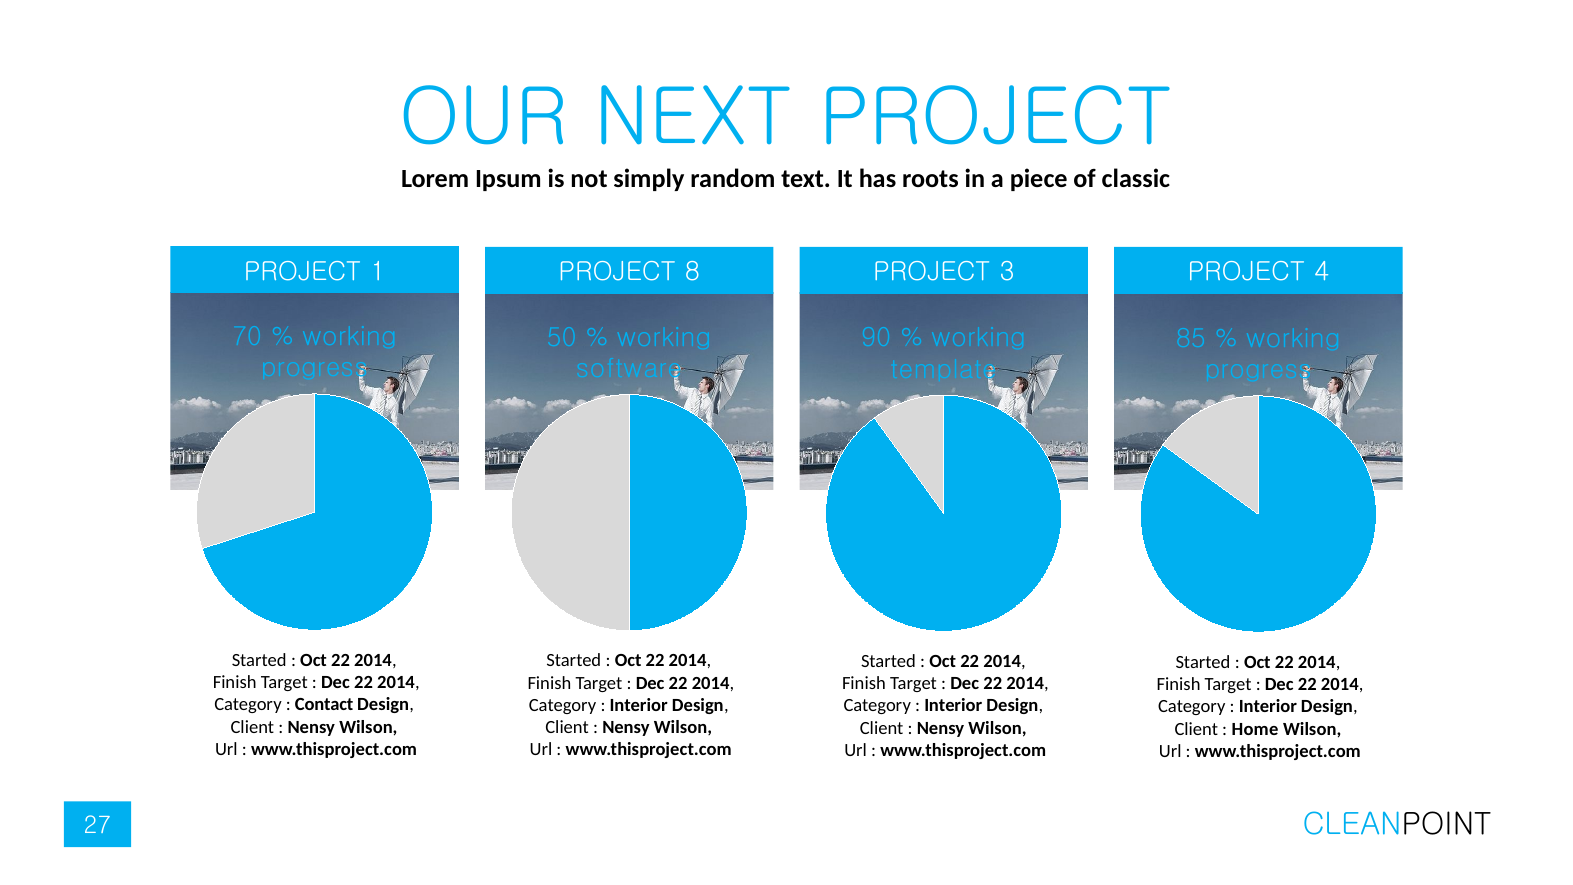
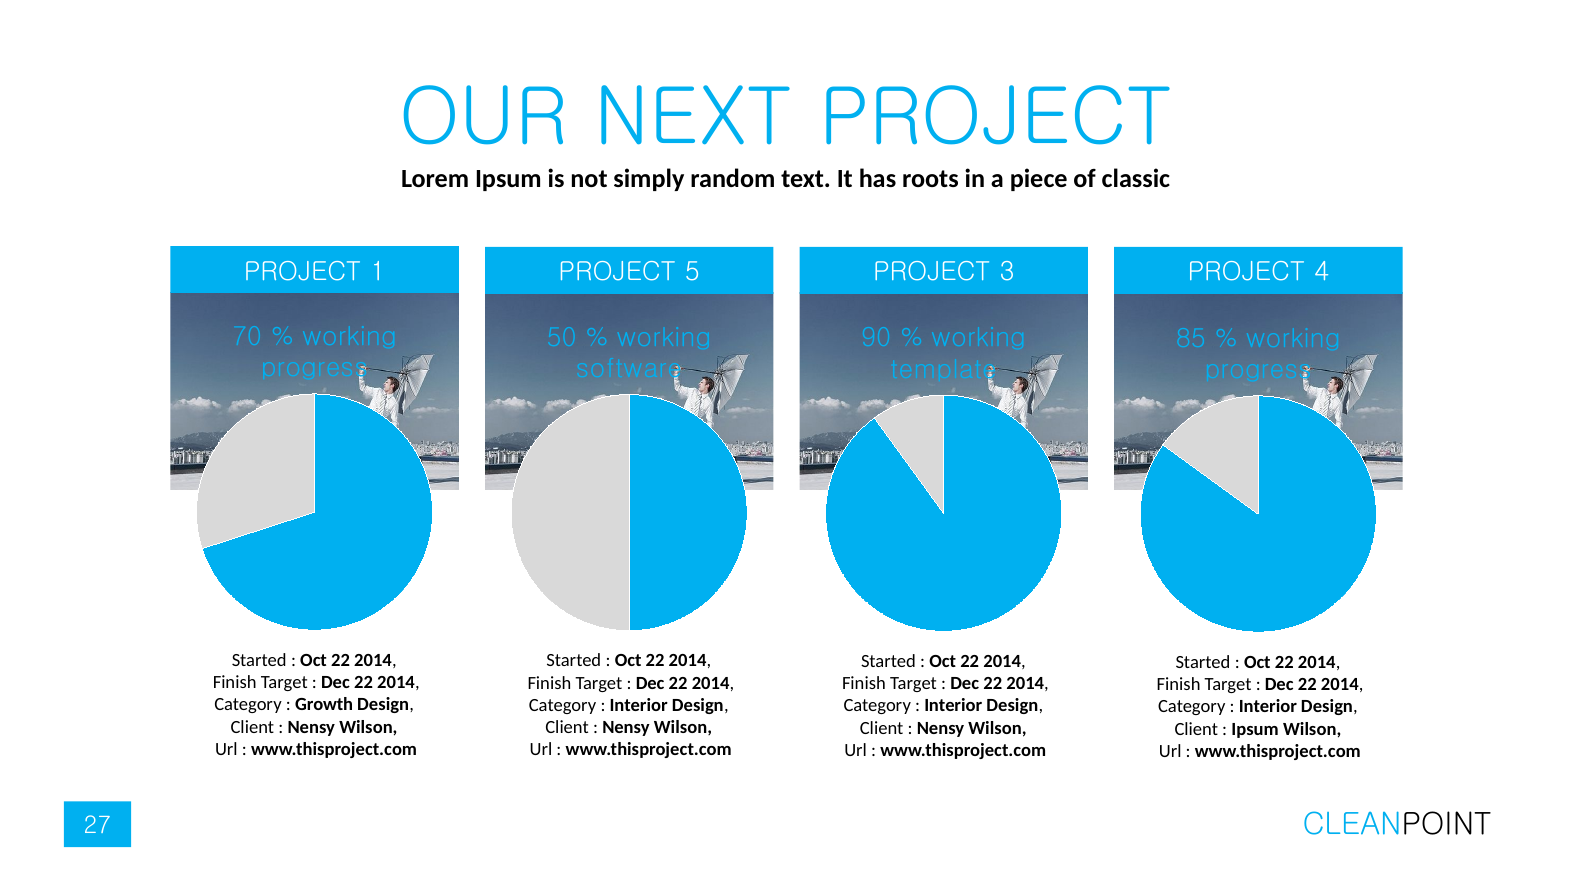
8: 8 -> 5
Contact: Contact -> Growth
Home at (1255, 729): Home -> Ipsum
